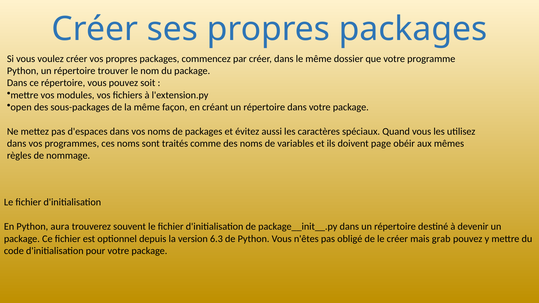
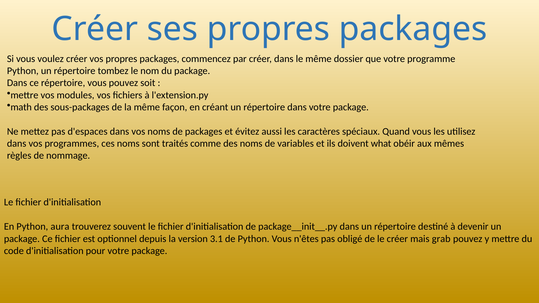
trouver: trouver -> tombez
open: open -> math
page: page -> what
6.3: 6.3 -> 3.1
